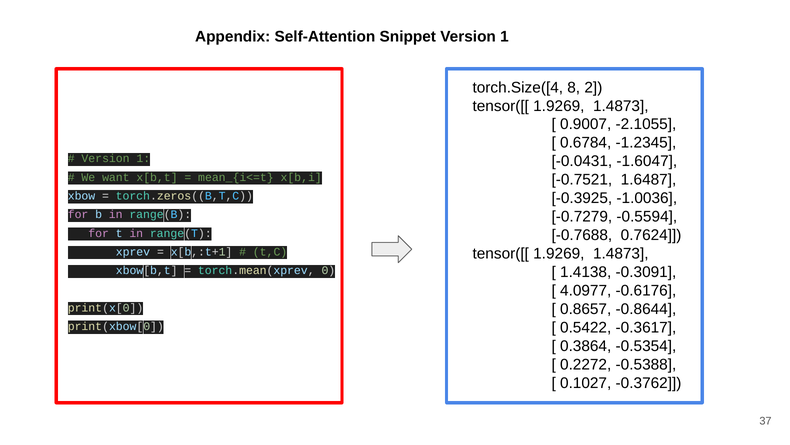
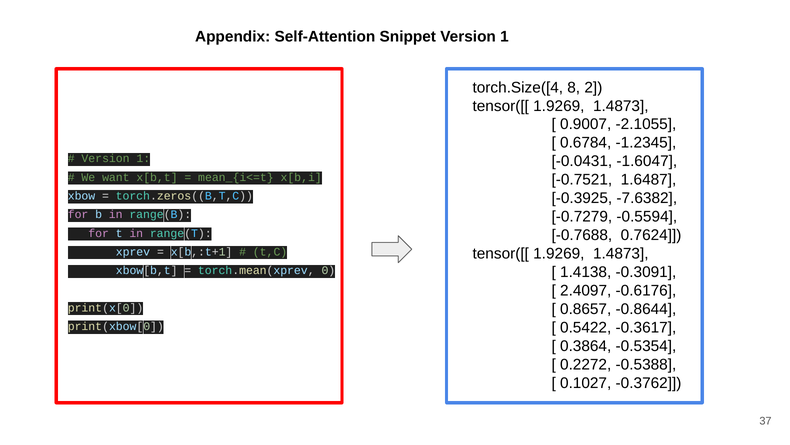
-1.0036: -1.0036 -> -7.6382
4.0977: 4.0977 -> 2.4097
